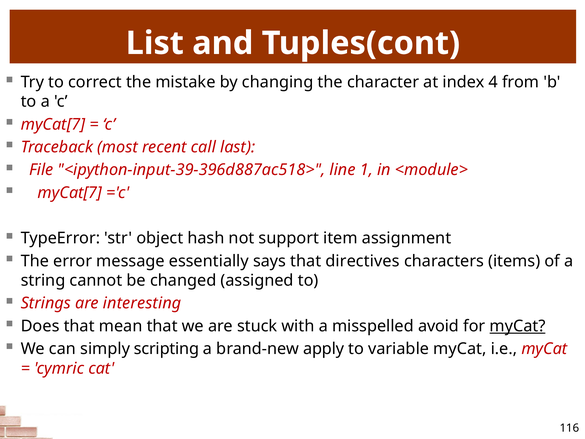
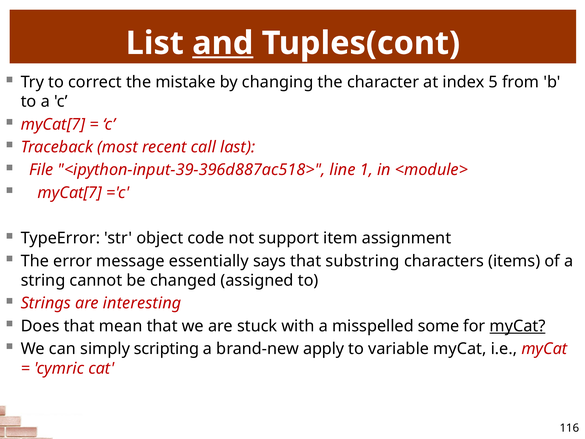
and underline: none -> present
4: 4 -> 5
hash: hash -> code
directives: directives -> substring
avoid: avoid -> some
